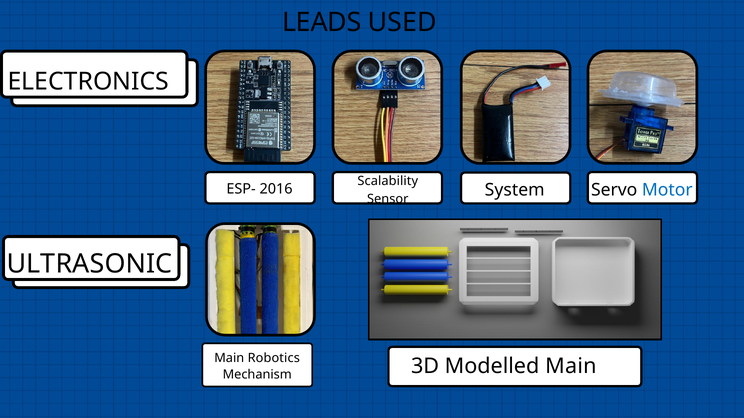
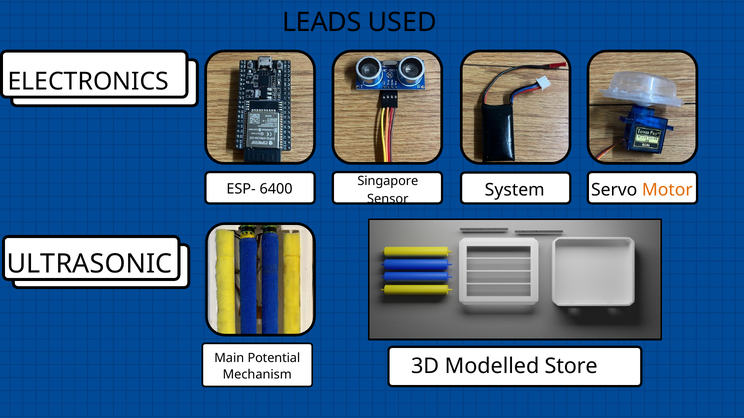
Scalability: Scalability -> Singapore
2016: 2016 -> 6400
Motor colour: blue -> orange
Robotics: Robotics -> Potential
Modelled Main: Main -> Store
